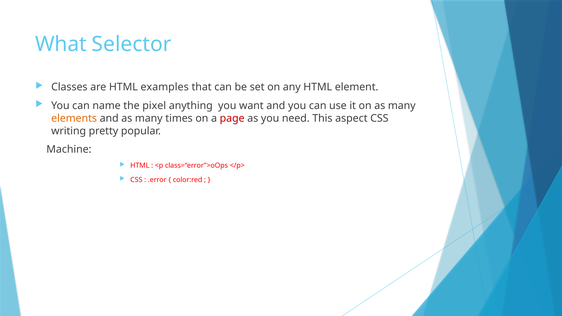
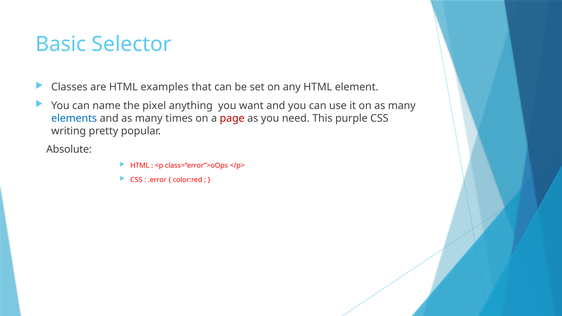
What: What -> Basic
elements colour: orange -> blue
aspect: aspect -> purple
Machine: Machine -> Absolute
